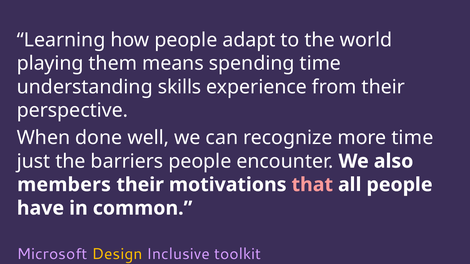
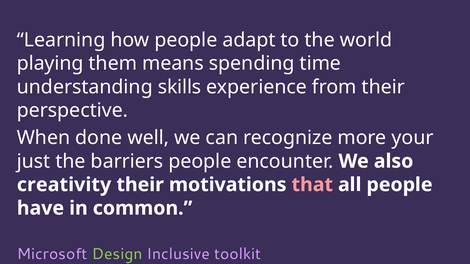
more time: time -> your
members: members -> creativity
Design colour: yellow -> light green
